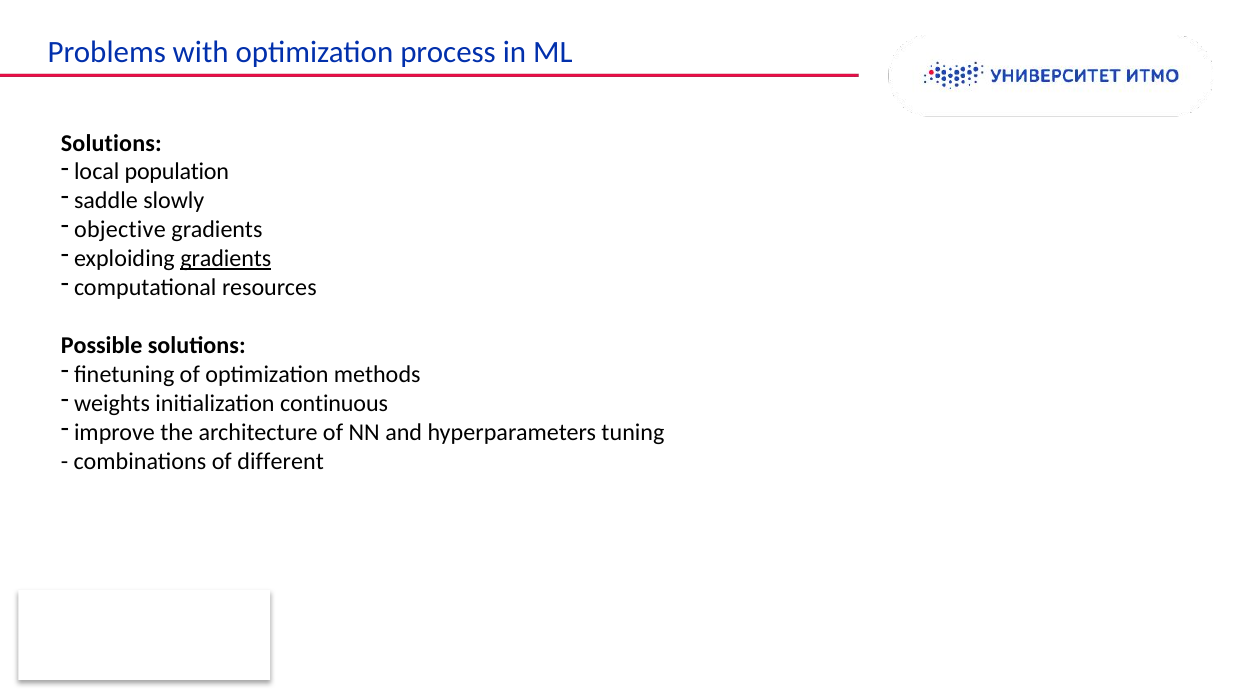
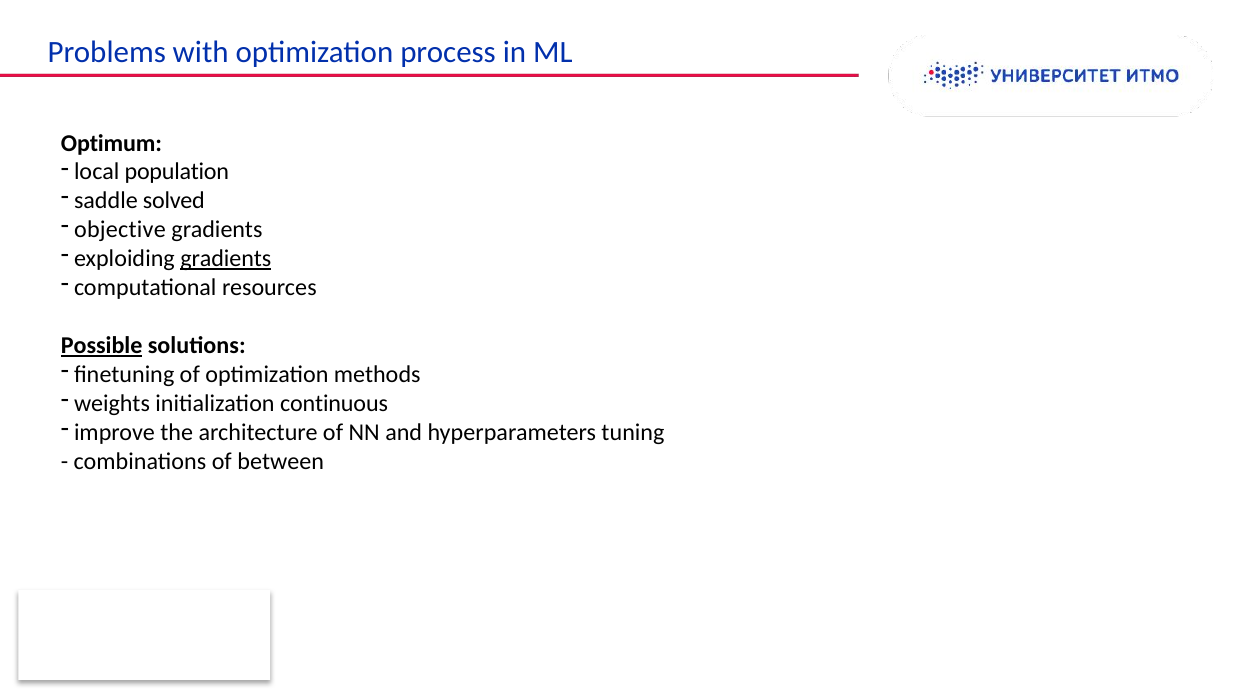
Solutions at (111, 143): Solutions -> Optimum
slowly: slowly -> solved
Possible underline: none -> present
different: different -> between
